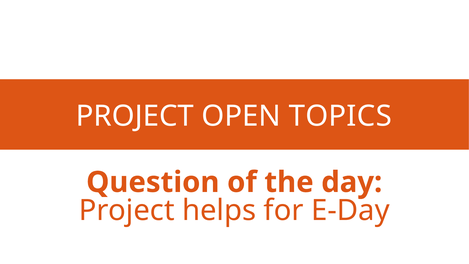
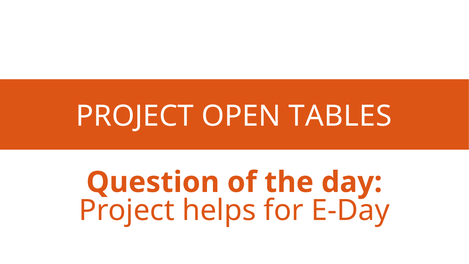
TOPICS: TOPICS -> TABLES
